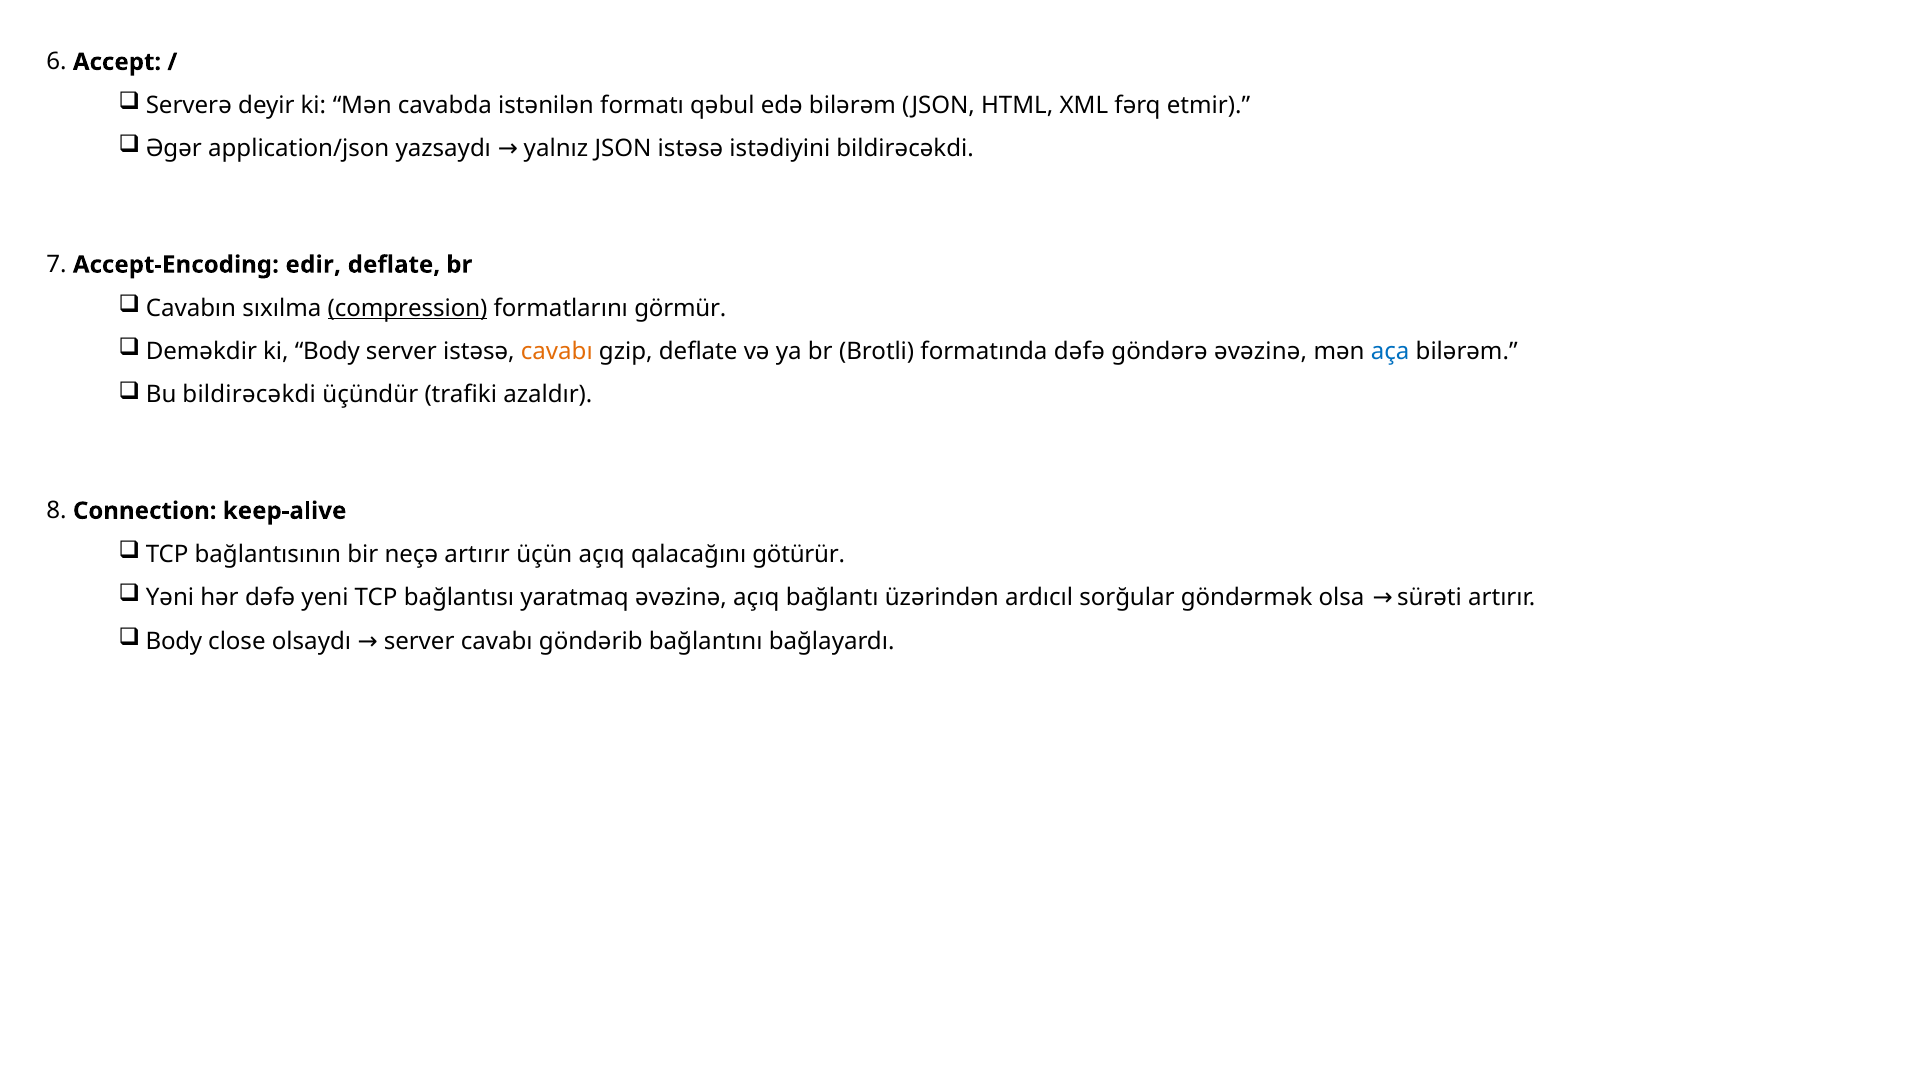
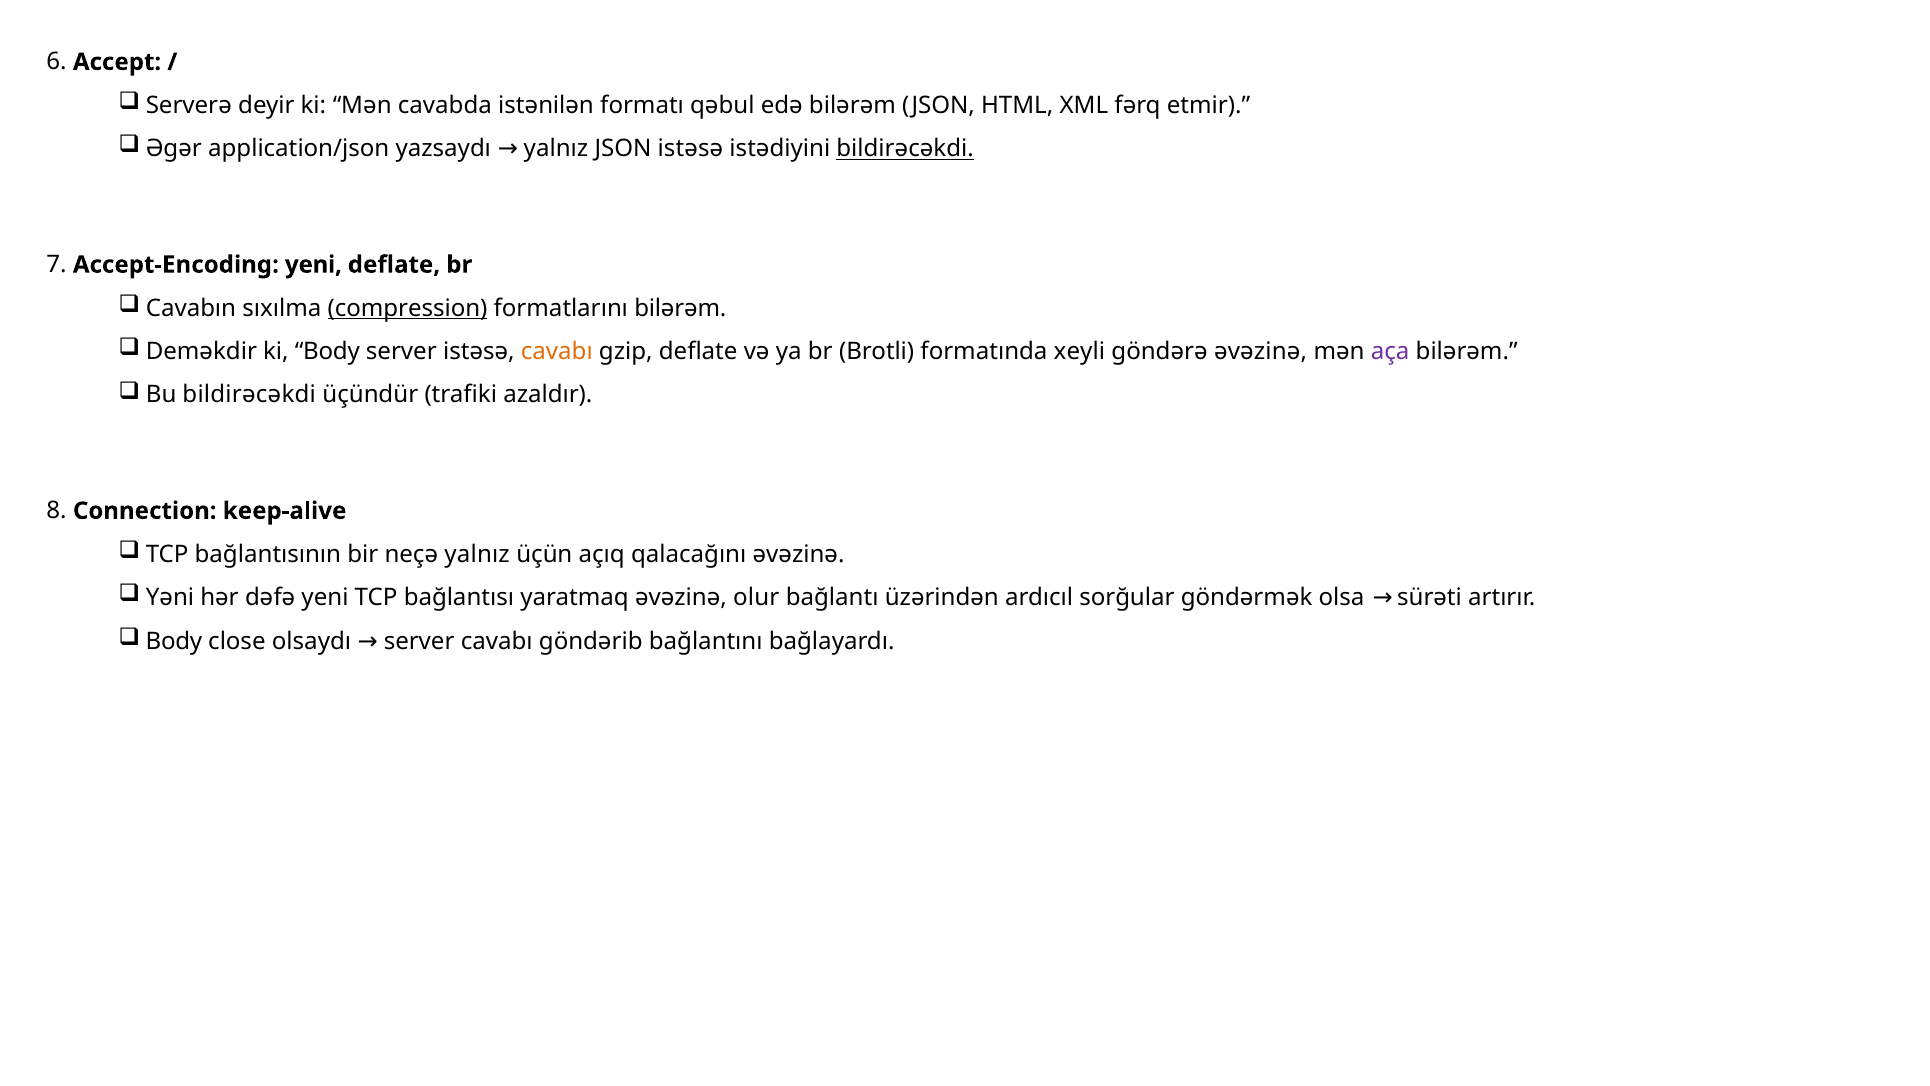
bildirəcəkdi at (905, 149) underline: none -> present
Accept-Encoding edir: edir -> yeni
formatlarını görmür: görmür -> bilərəm
formatında dəfə: dəfə -> xeyli
aça colour: blue -> purple
neçə artırır: artırır -> yalnız
qalacağını götürür: götürür -> əvəzinə
əvəzinə açıq: açıq -> olur
